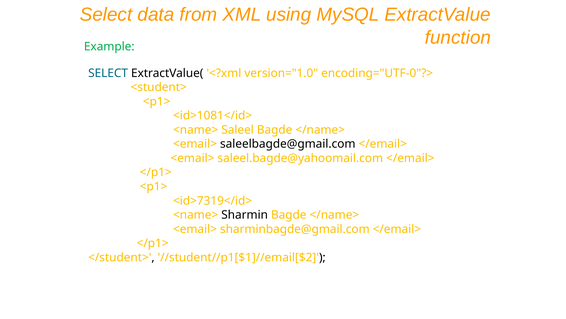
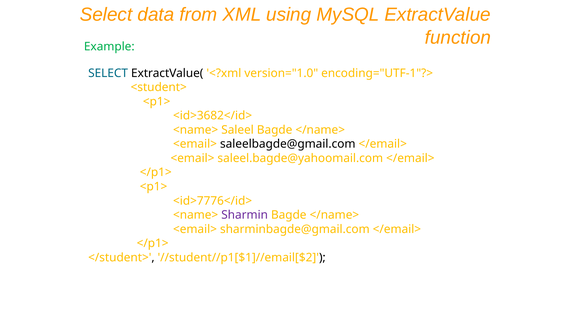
encoding="UTF-0"?>: encoding="UTF-0"?> -> encoding="UTF-1"?>
<id>1081</id>: <id>1081</id> -> <id>3682</id>
<id>7319</id>: <id>7319</id> -> <id>7776</id>
Sharmin colour: black -> purple
